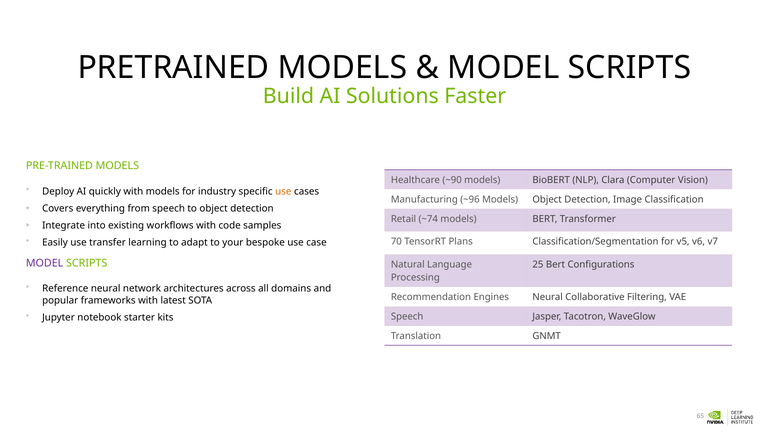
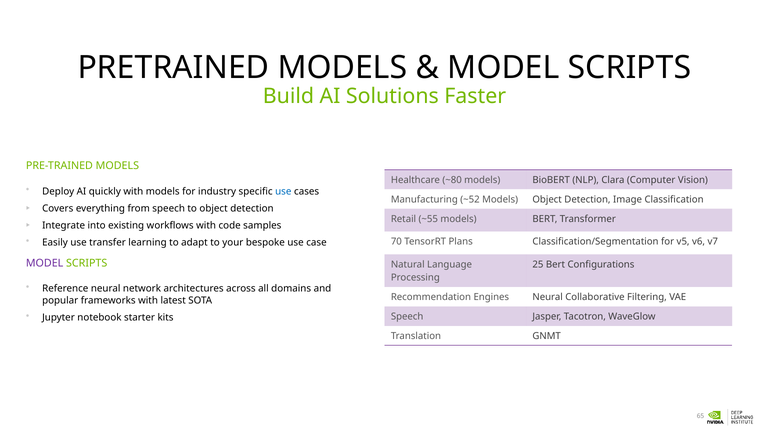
~90: ~90 -> ~80
use at (283, 191) colour: orange -> blue
~96: ~96 -> ~52
~74: ~74 -> ~55
